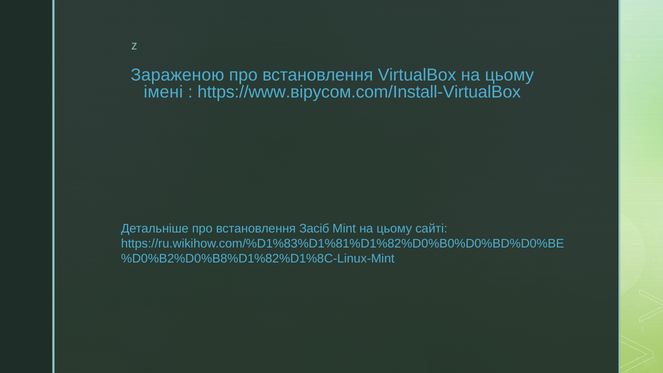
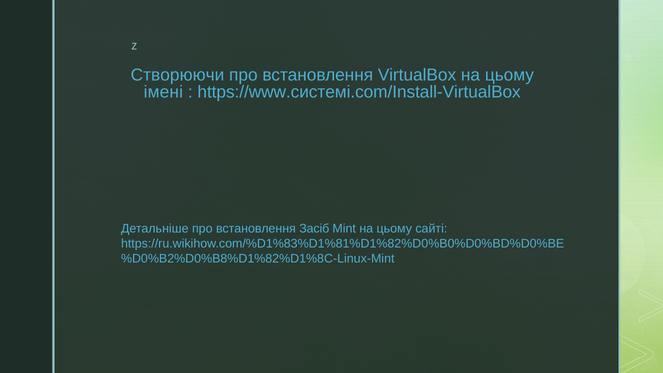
Зараженою: Зараженою -> Створюючи
https://www.вірусом.com/Install-VirtualBox: https://www.вірусом.com/Install-VirtualBox -> https://www.системі.com/Install-VirtualBox
